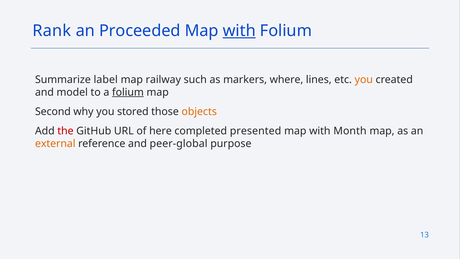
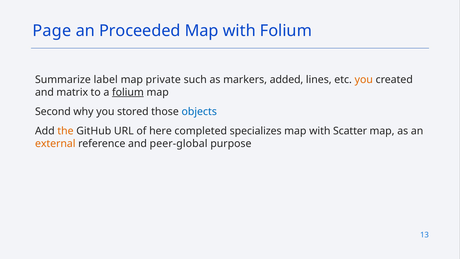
Rank: Rank -> Page
with at (239, 31) underline: present -> none
railway: railway -> private
where: where -> added
model: model -> matrix
objects colour: orange -> blue
the colour: red -> orange
presented: presented -> specializes
Month: Month -> Scatter
